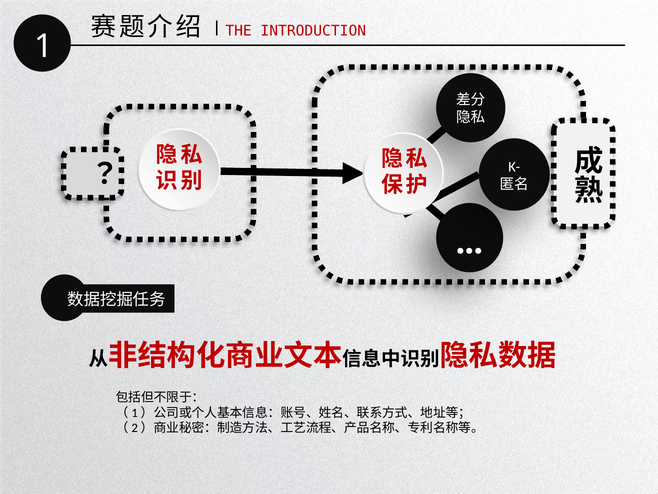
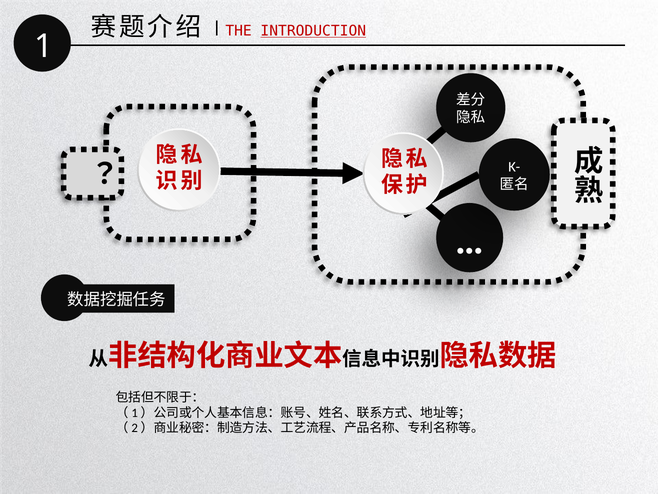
INTRODUCTION underline: none -> present
